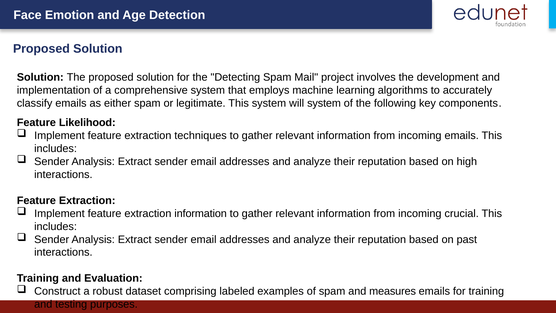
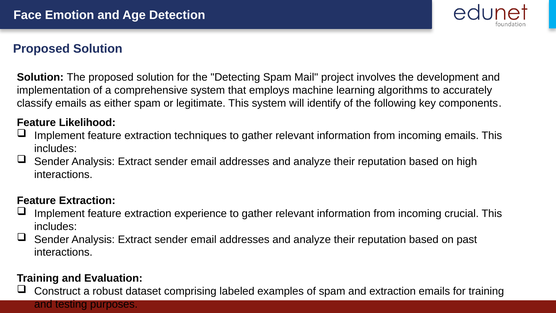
will system: system -> identify
extraction information: information -> experience
and measures: measures -> extraction
